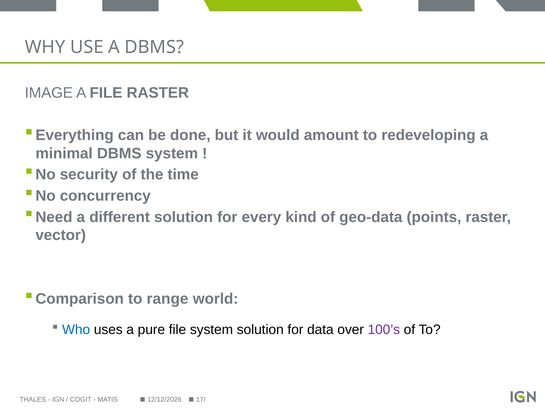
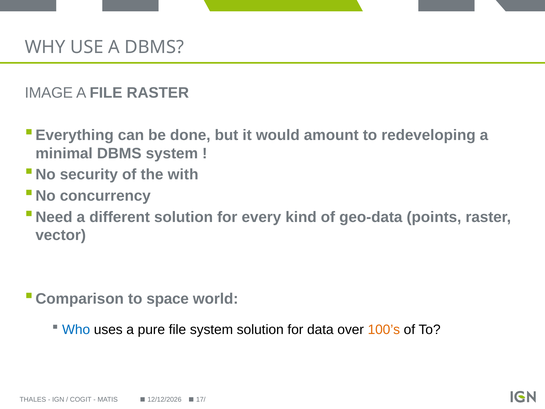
time: time -> with
range: range -> space
100’s colour: purple -> orange
